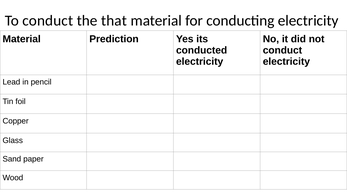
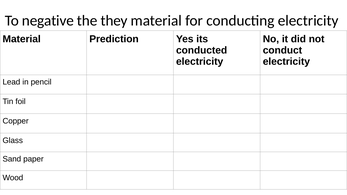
To conduct: conduct -> negative
that: that -> they
